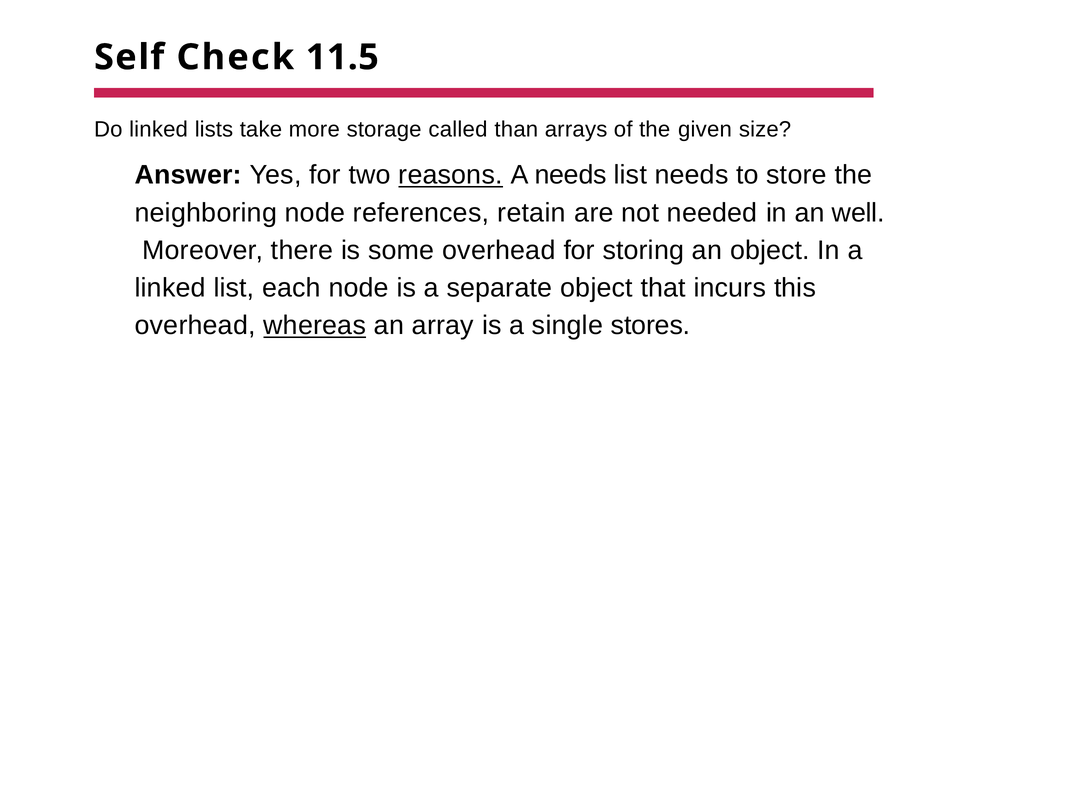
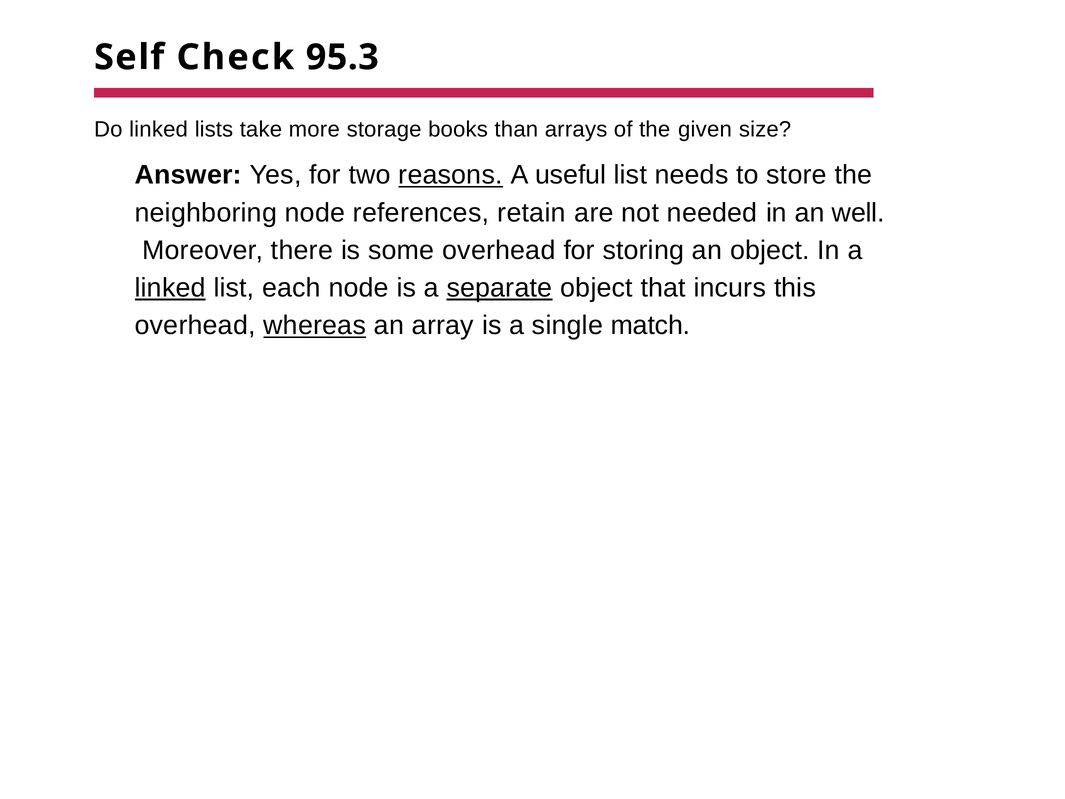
11.5: 11.5 -> 95.3
called: called -> books
A needs: needs -> useful
linked at (170, 288) underline: none -> present
separate underline: none -> present
stores: stores -> match
